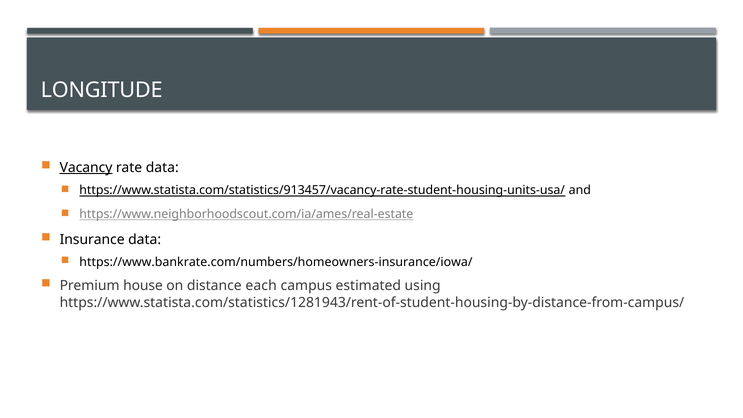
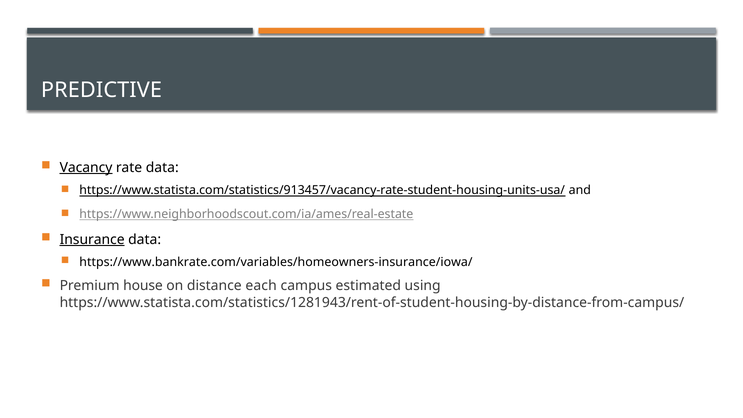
LONGITUDE: LONGITUDE -> PREDICTIVE
Insurance underline: none -> present
https://www.bankrate.com/numbers/homeowners-insurance/iowa/: https://www.bankrate.com/numbers/homeowners-insurance/iowa/ -> https://www.bankrate.com/variables/homeowners-insurance/iowa/
